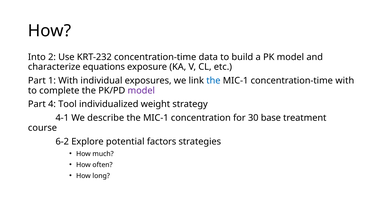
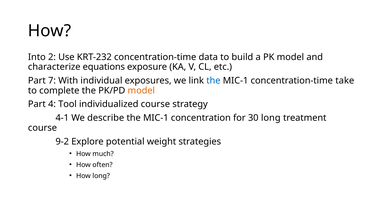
1: 1 -> 7
concentration-time with: with -> take
model at (141, 91) colour: purple -> orange
individualized weight: weight -> course
30 base: base -> long
6-2: 6-2 -> 9-2
factors: factors -> weight
